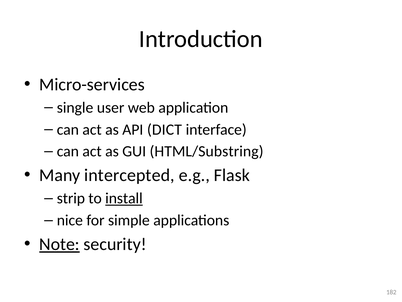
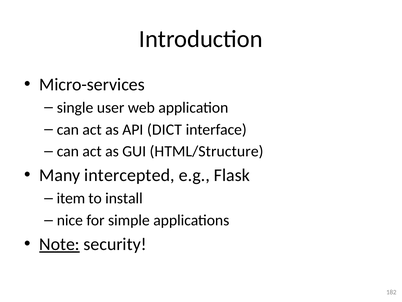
HTML/Substring: HTML/Substring -> HTML/Structure
strip: strip -> item
install underline: present -> none
